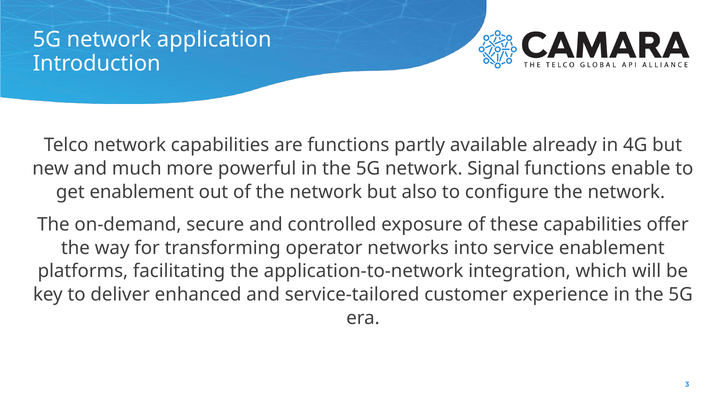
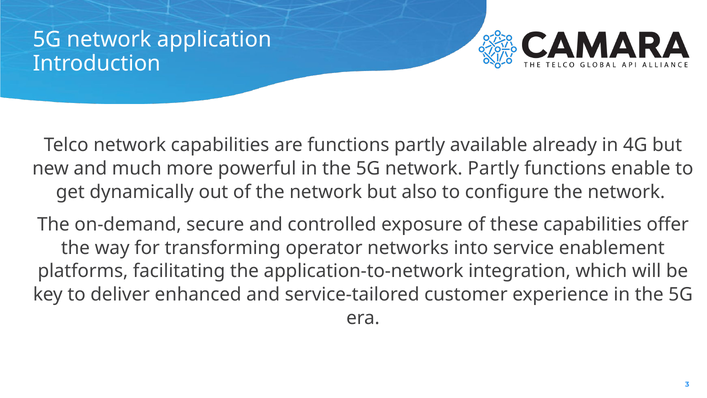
network Signal: Signal -> Partly
get enablement: enablement -> dynamically
